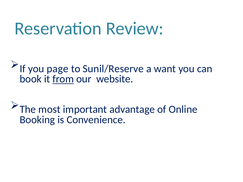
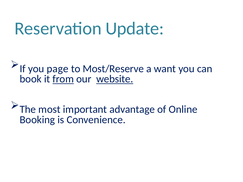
Review: Review -> Update
Sunil/Reserve: Sunil/Reserve -> Most/Reserve
website underline: none -> present
